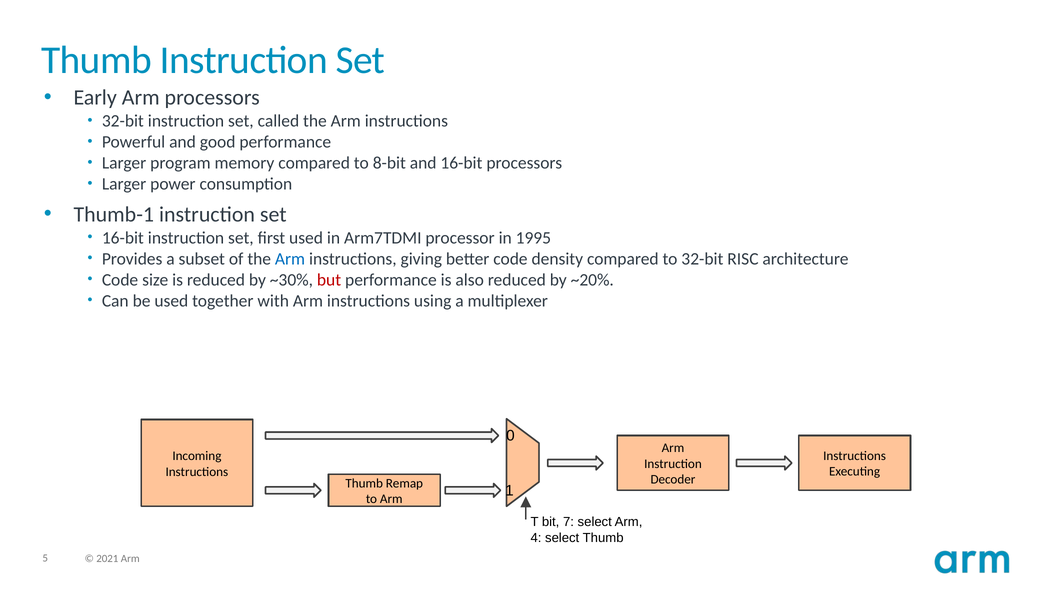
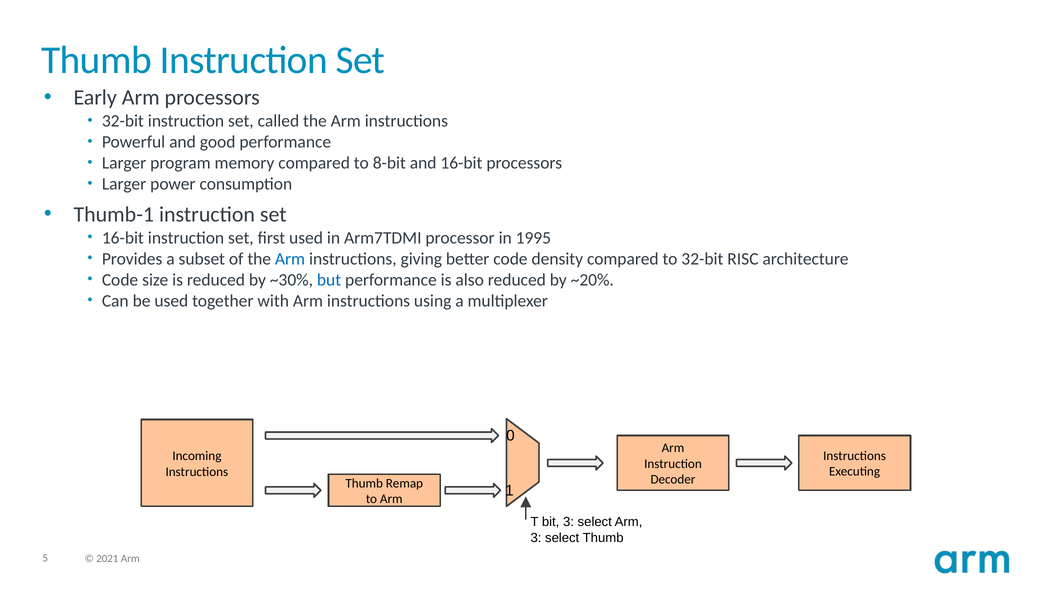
but colour: red -> blue
bit 7: 7 -> 3
4 at (536, 538): 4 -> 3
